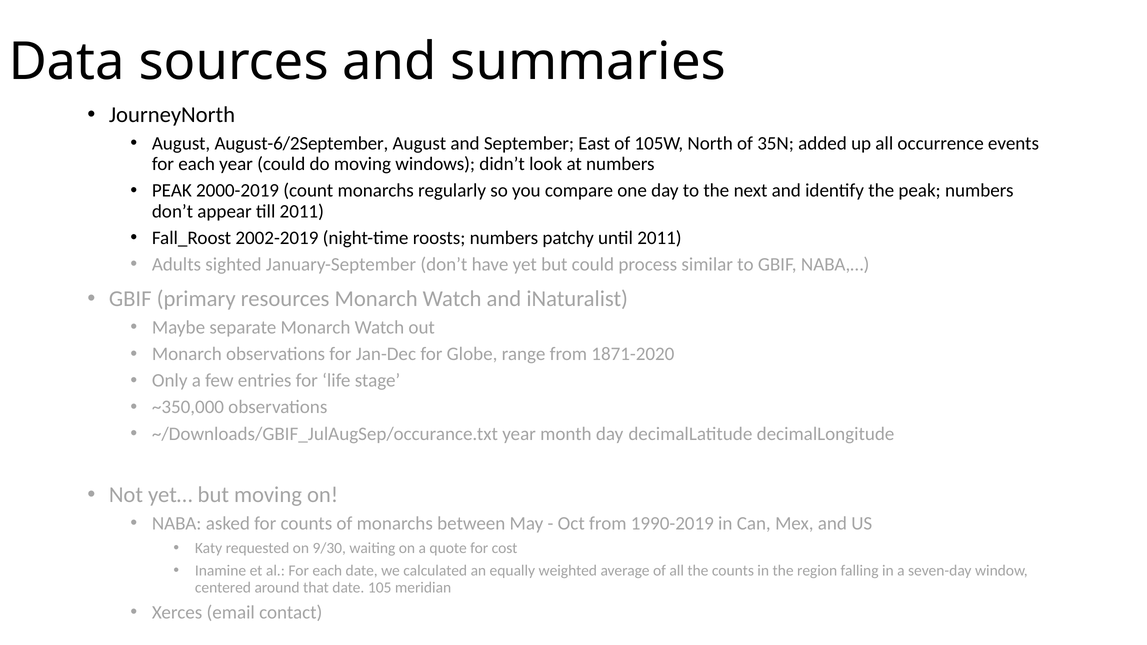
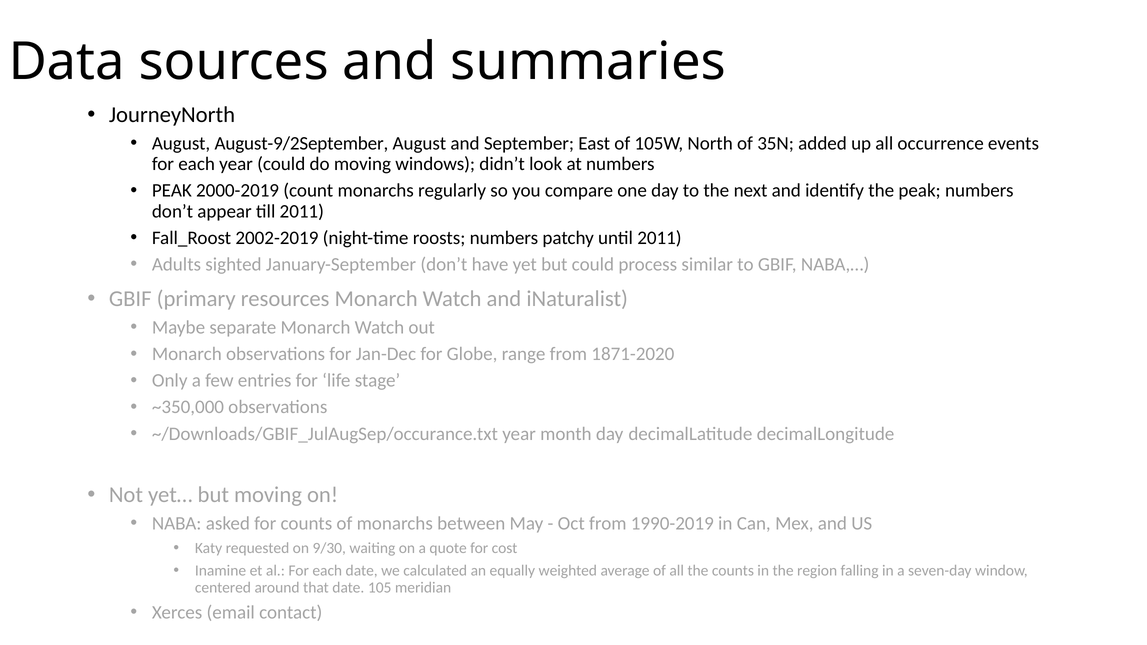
August-6/2September: August-6/2September -> August-9/2September
